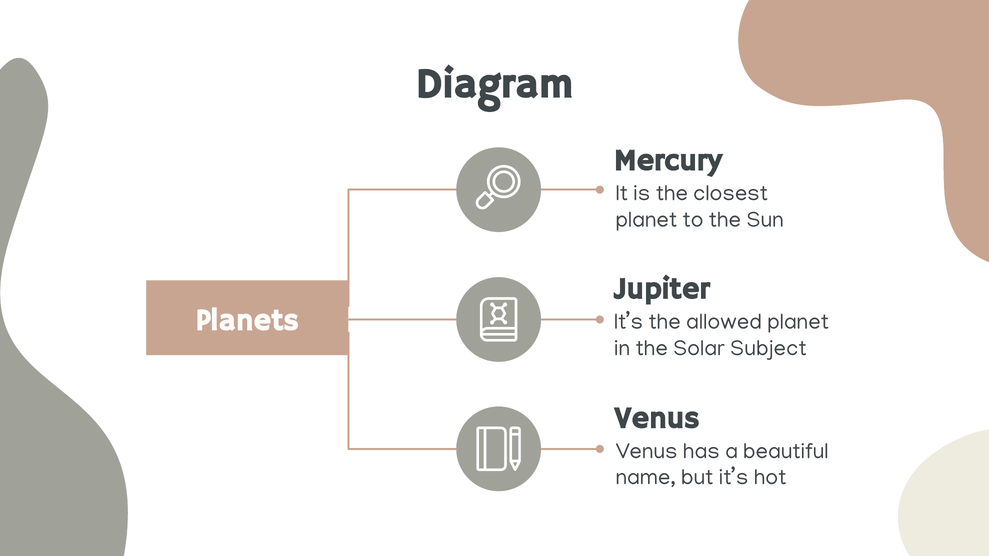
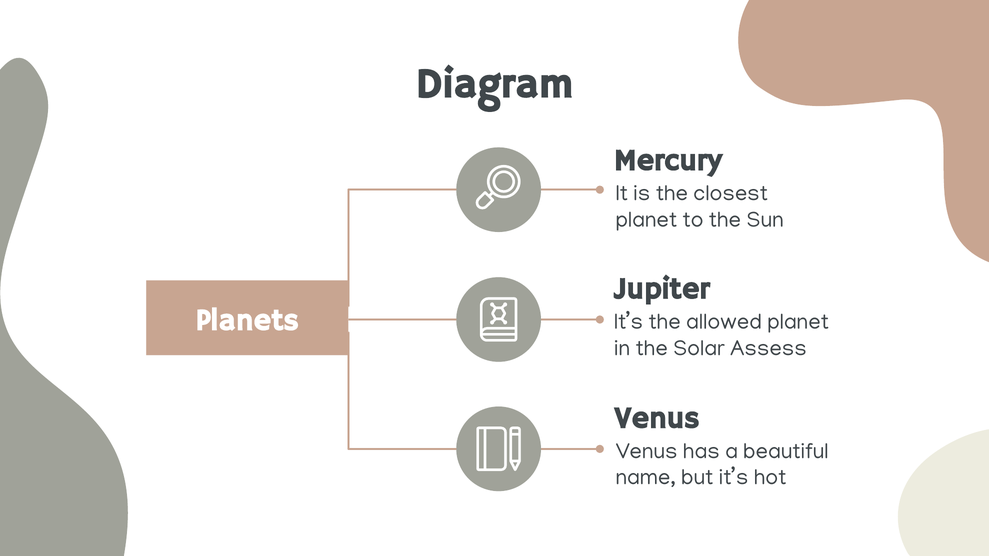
Subject: Subject -> Assess
